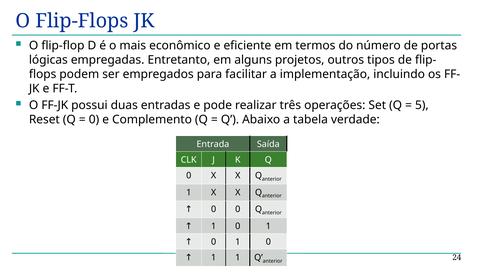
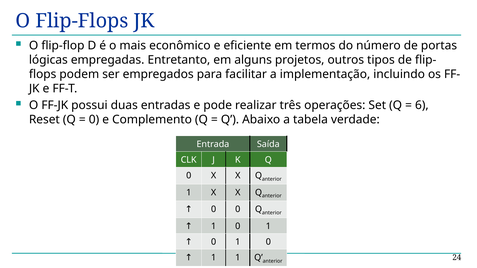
5: 5 -> 6
